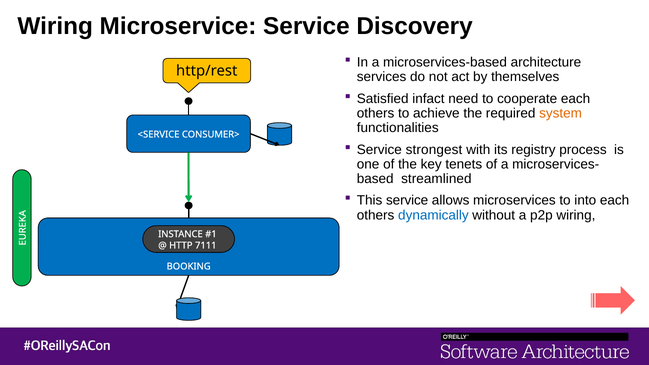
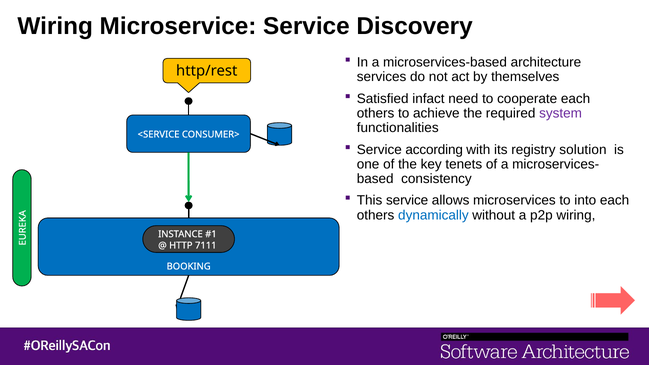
system colour: orange -> purple
strongest: strongest -> according
process: process -> solution
streamlined: streamlined -> consistency
